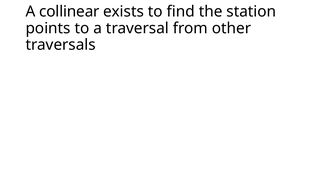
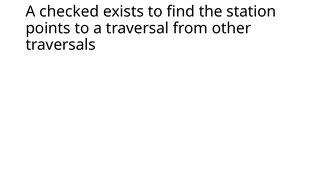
collinear: collinear -> checked
